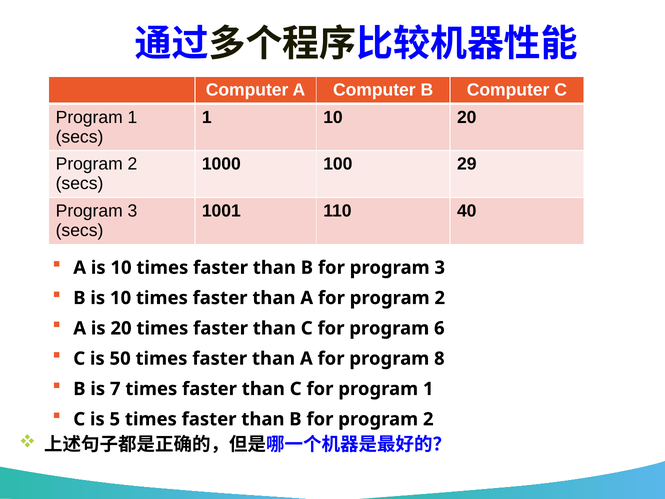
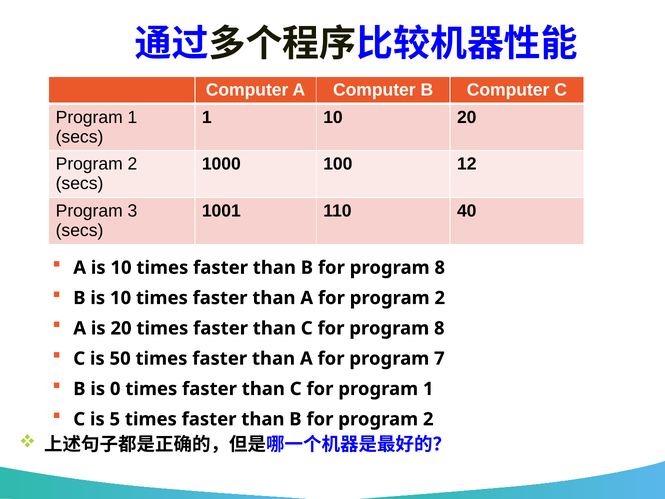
29: 29 -> 12
B for program 3: 3 -> 8
C for program 6: 6 -> 8
8: 8 -> 7
7: 7 -> 0
